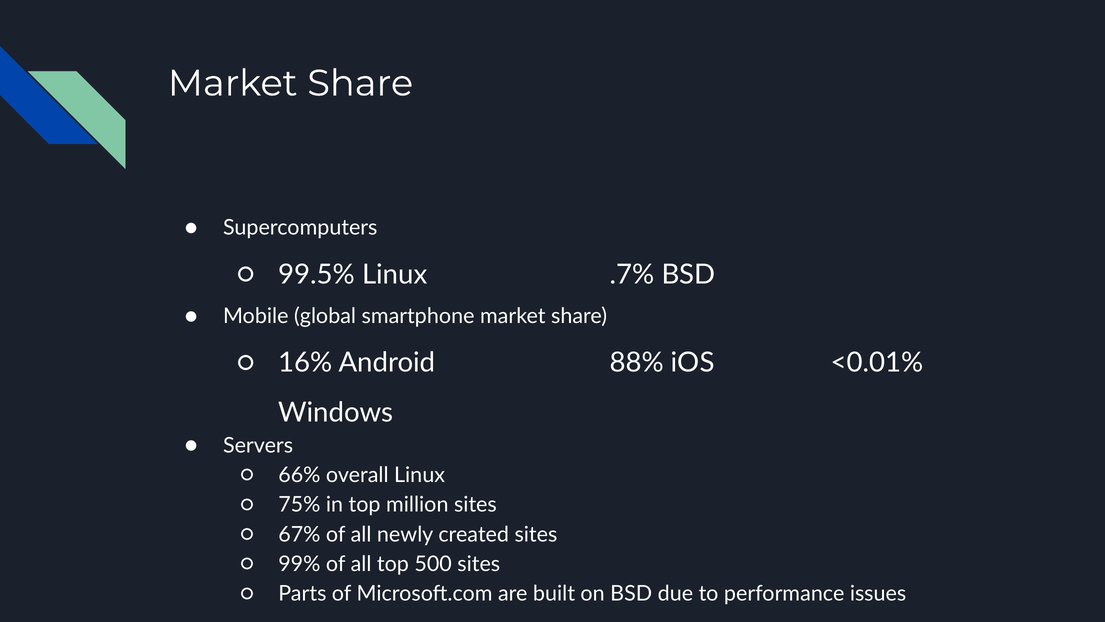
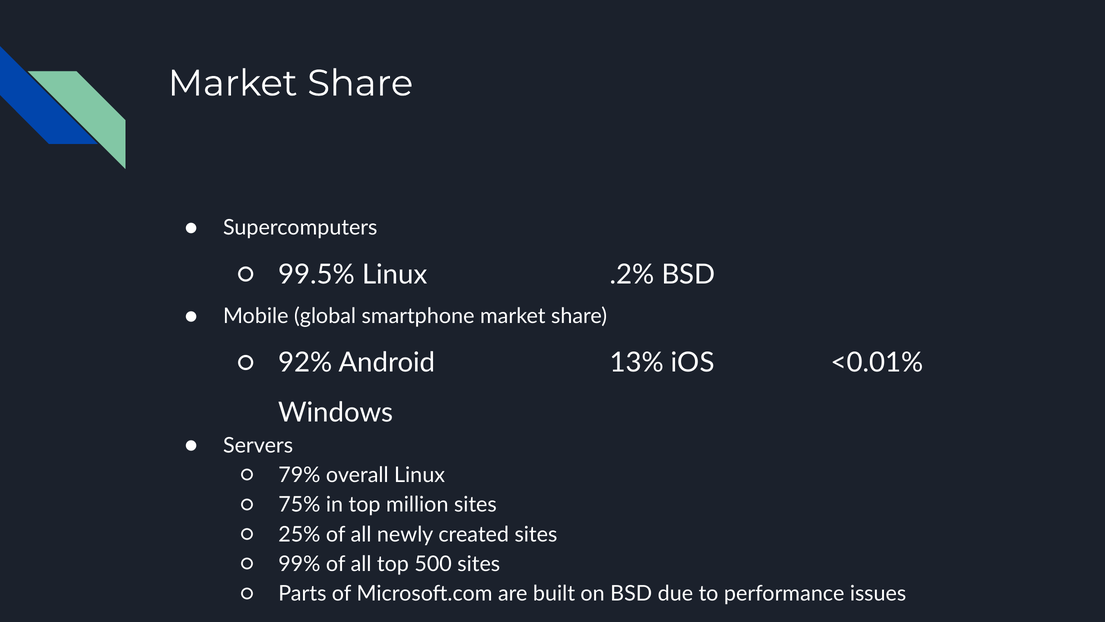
.7%: .7% -> .2%
16%: 16% -> 92%
88%: 88% -> 13%
66%: 66% -> 79%
67%: 67% -> 25%
